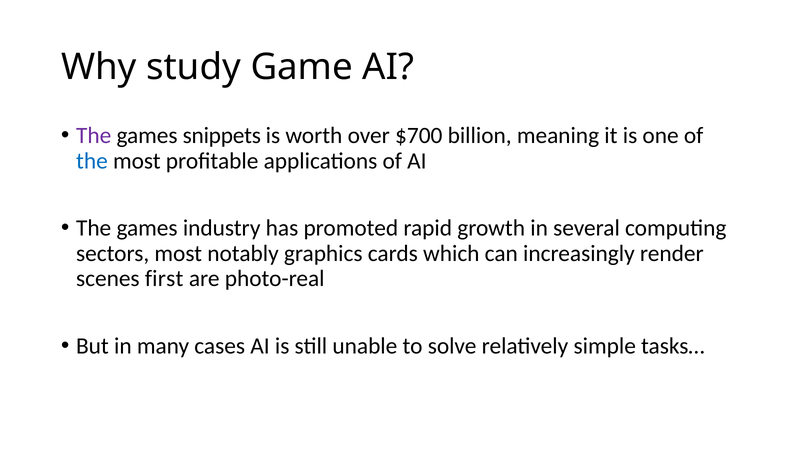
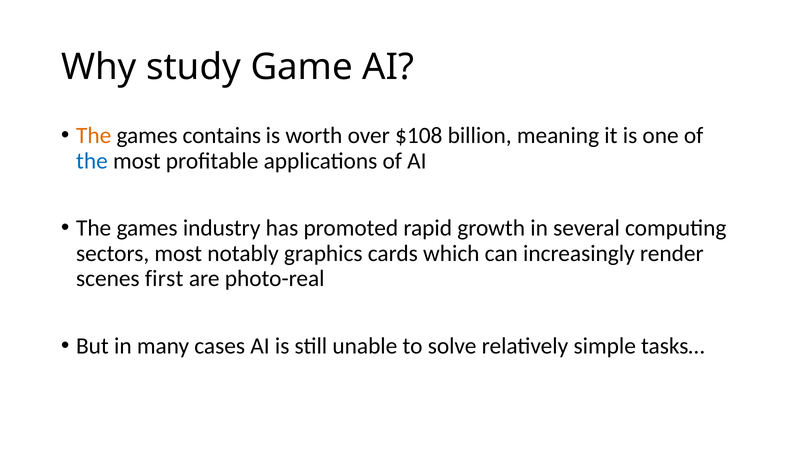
The at (94, 135) colour: purple -> orange
snippets: snippets -> contains
$700: $700 -> $108
